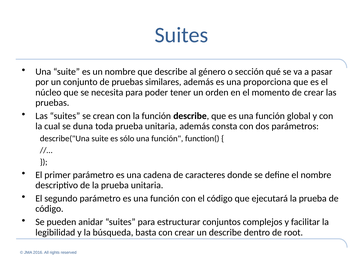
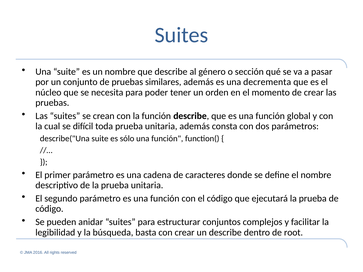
proporciona: proporciona -> decrementa
duna: duna -> difícil
